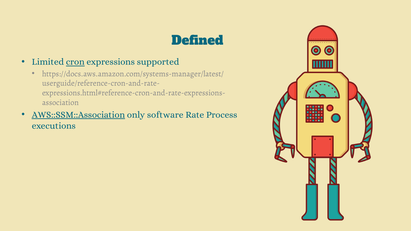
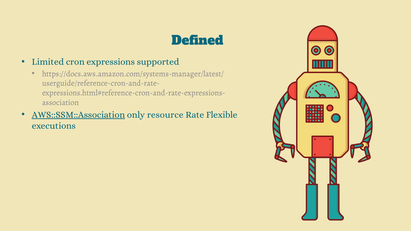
cron underline: present -> none
software: software -> resource
Process: Process -> Flexible
